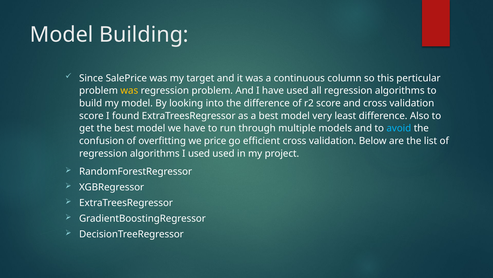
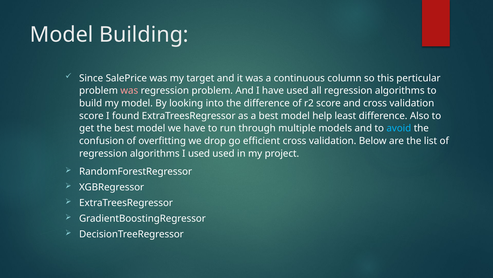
was at (129, 91) colour: yellow -> pink
very: very -> help
price: price -> drop
